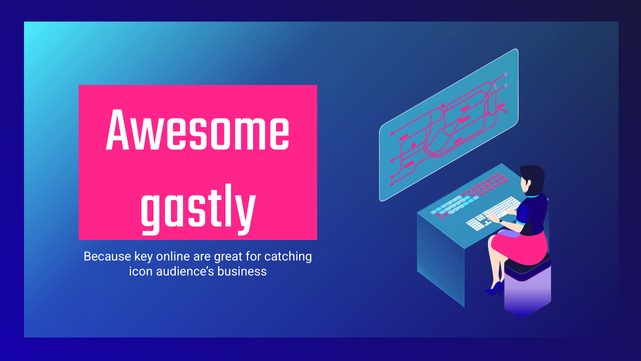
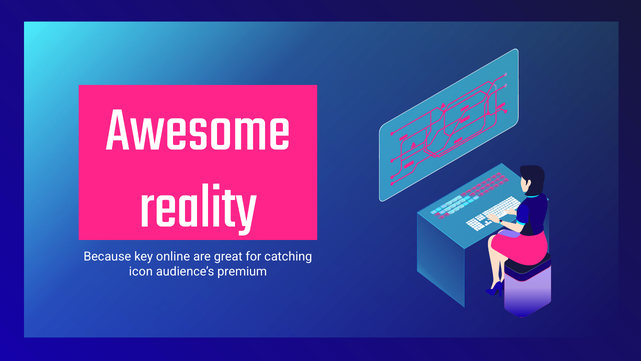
gastly: gastly -> reality
business: business -> premium
